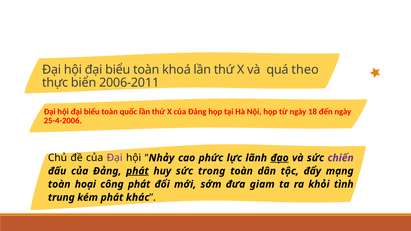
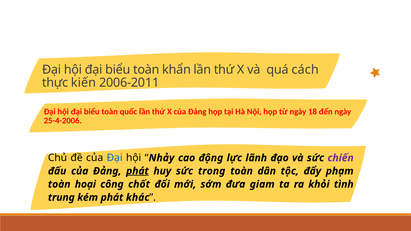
khoá: khoá -> khẩn
theo: theo -> cách
biển: biển -> kiến
Đại at (115, 158) colour: purple -> blue
phức: phức -> động
đạo underline: present -> none
mạng: mạng -> phạm
công phát: phát -> chốt
